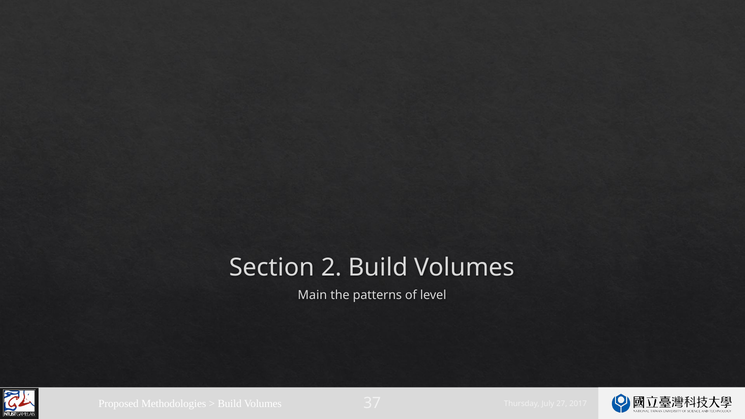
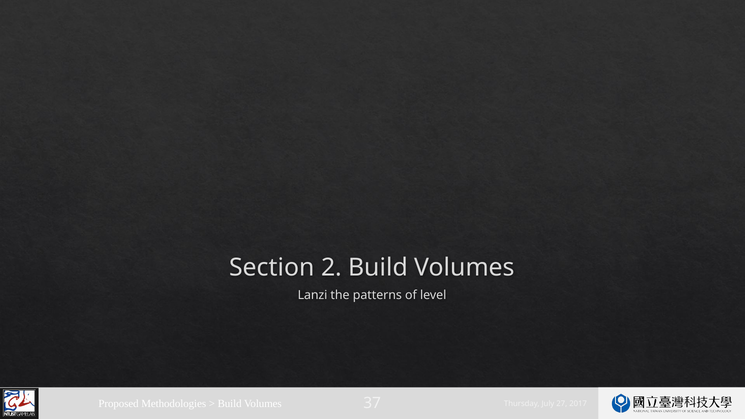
Main: Main -> Lanzi
